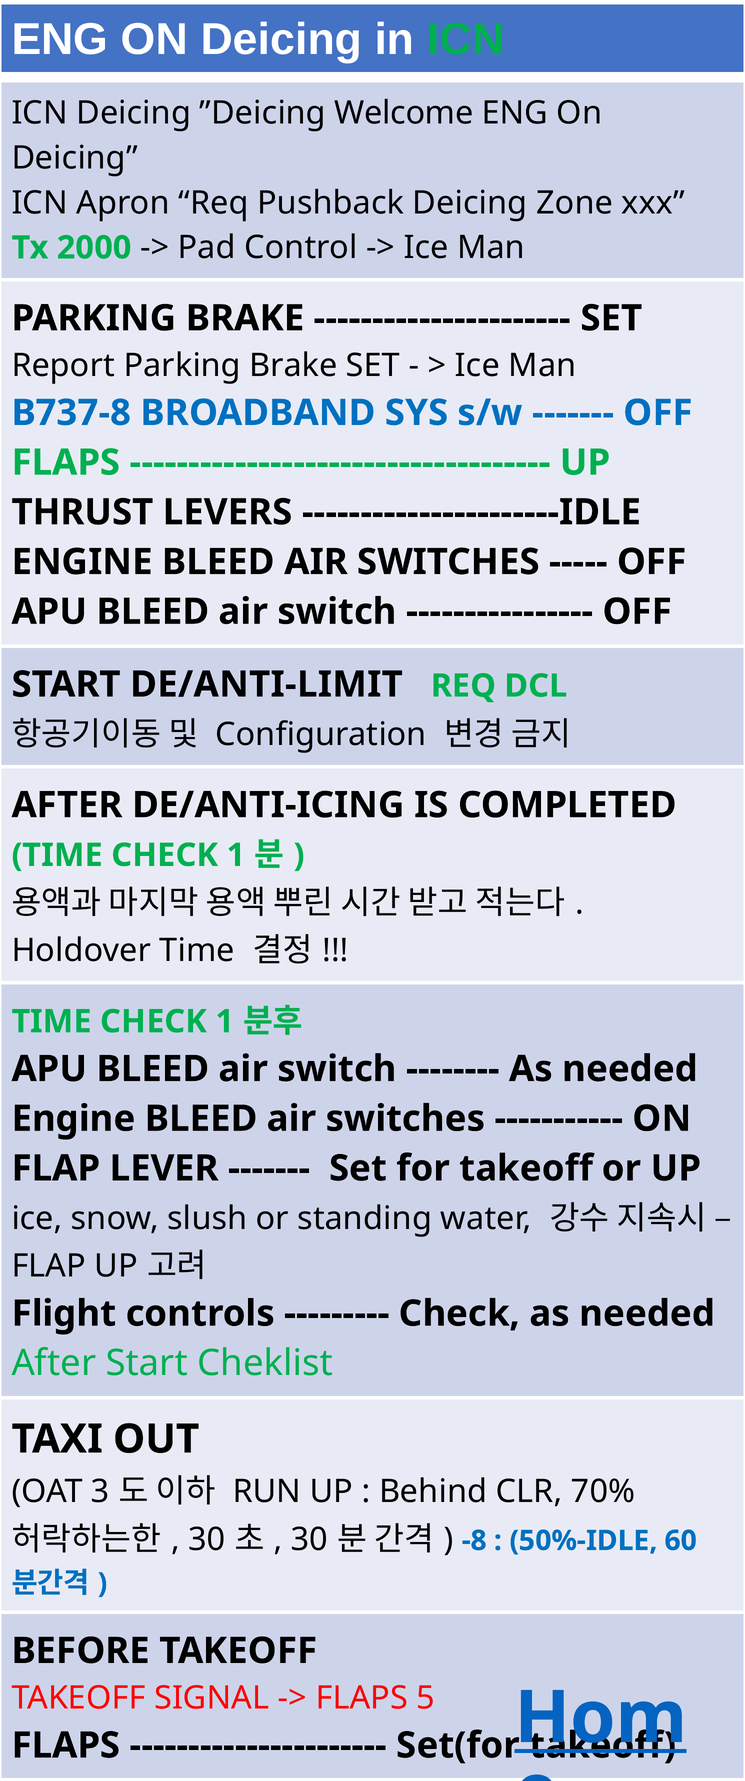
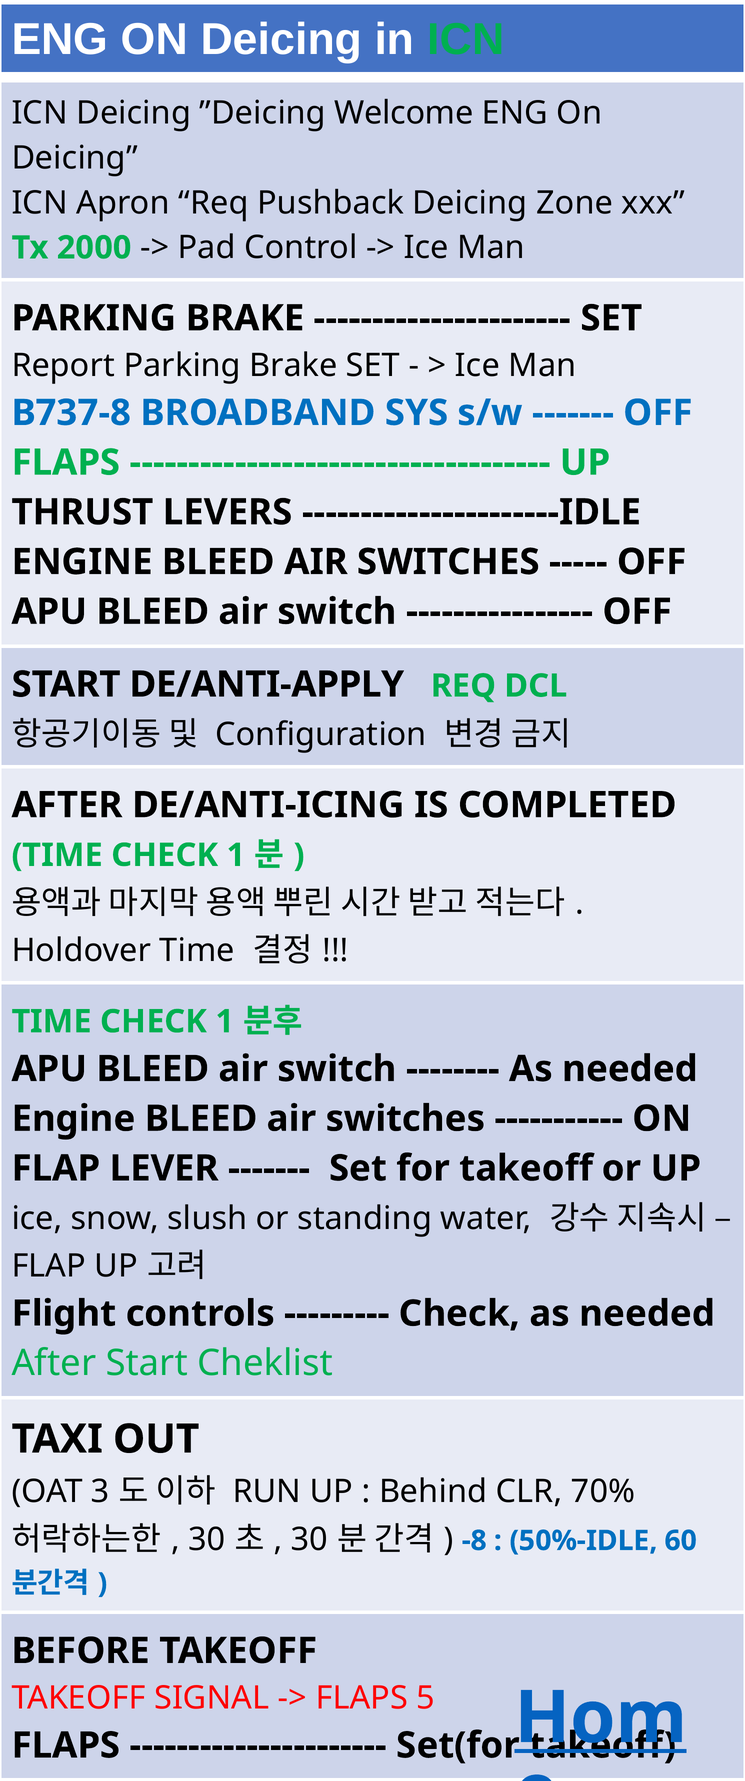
DE/ANTI-LIMIT: DE/ANTI-LIMIT -> DE/ANTI-APPLY
